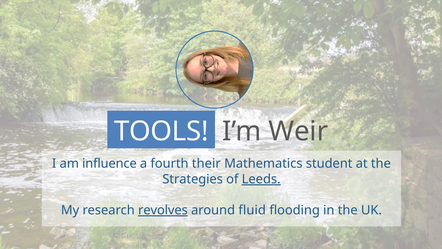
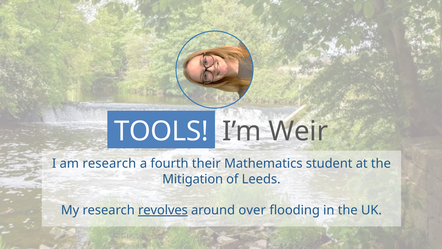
am influence: influence -> research
Strategies: Strategies -> Mitigation
Leeds underline: present -> none
fluid: fluid -> over
